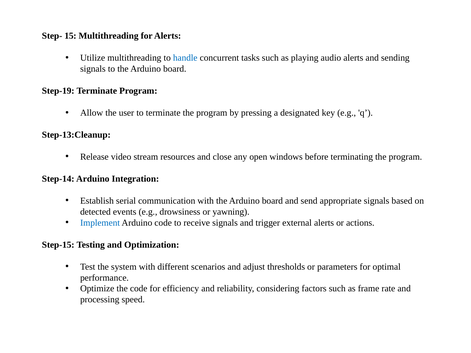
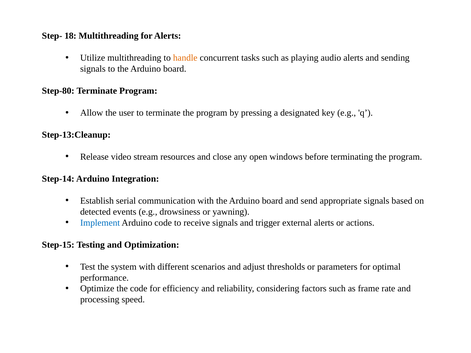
15: 15 -> 18
handle colour: blue -> orange
Step-19: Step-19 -> Step-80
